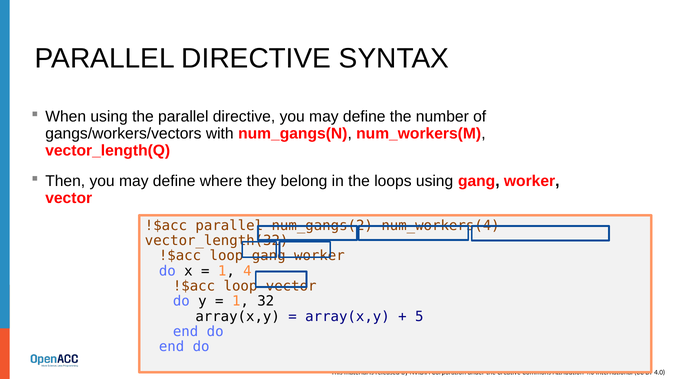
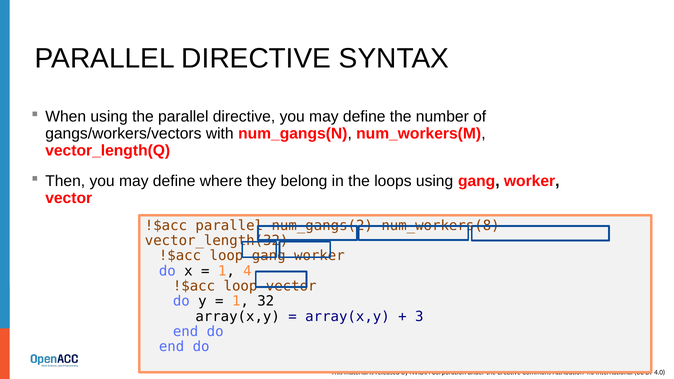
num_workers(4: num_workers(4 -> num_workers(8
5: 5 -> 3
